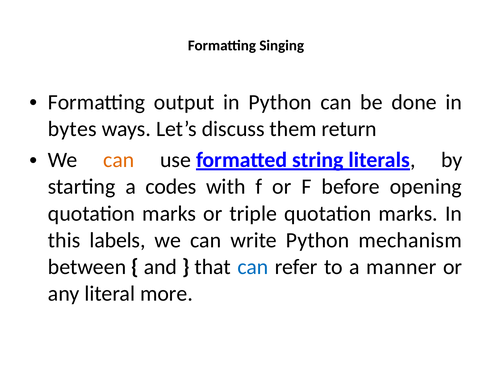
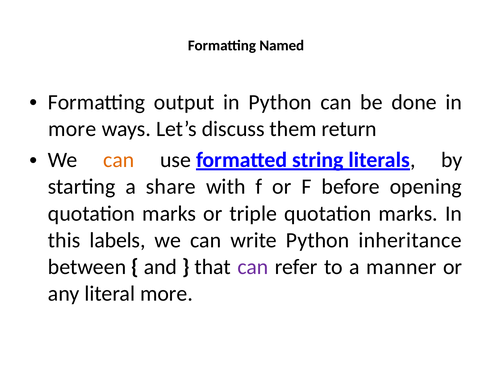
Singing: Singing -> Named
bytes at (72, 129): bytes -> more
codes: codes -> share
mechanism: mechanism -> inheritance
can at (253, 267) colour: blue -> purple
